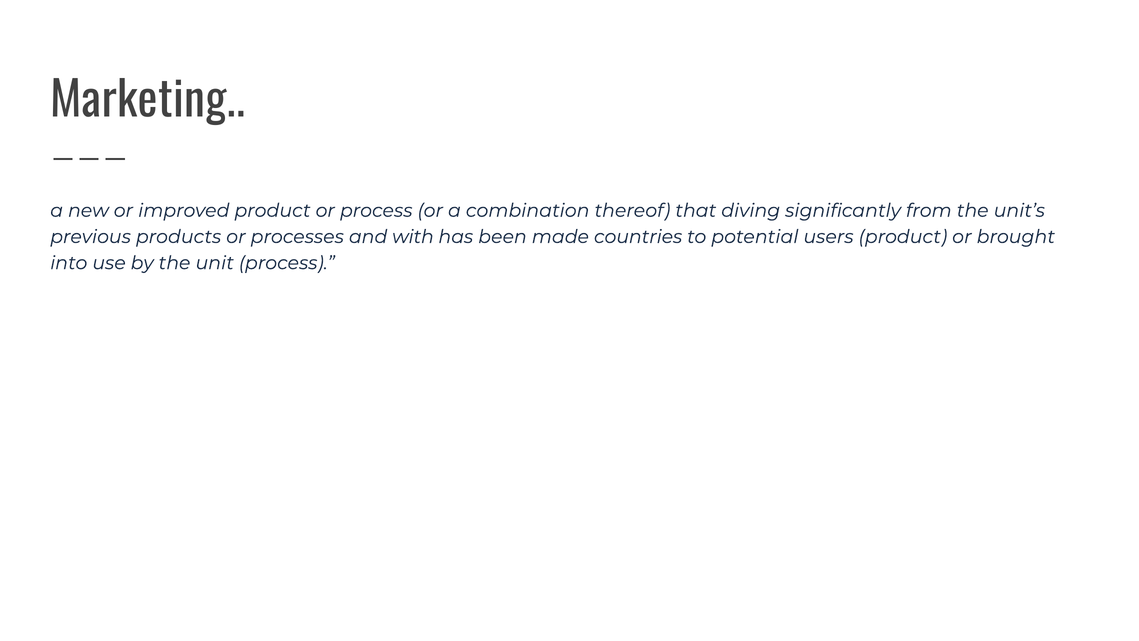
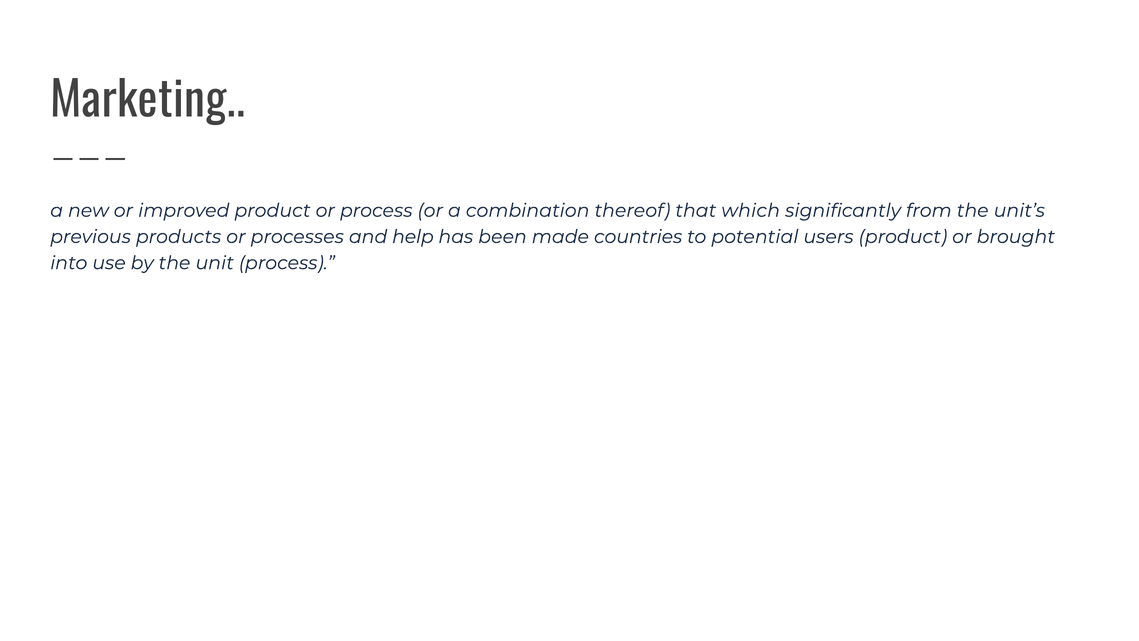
diving: diving -> which
with: with -> help
